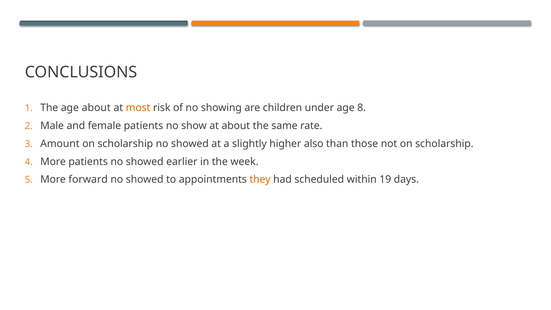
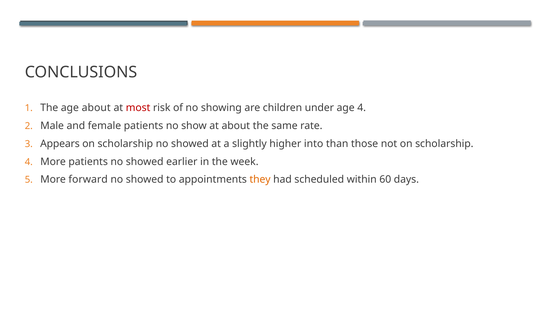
most colour: orange -> red
age 8: 8 -> 4
Amount: Amount -> Appears
also: also -> into
19: 19 -> 60
